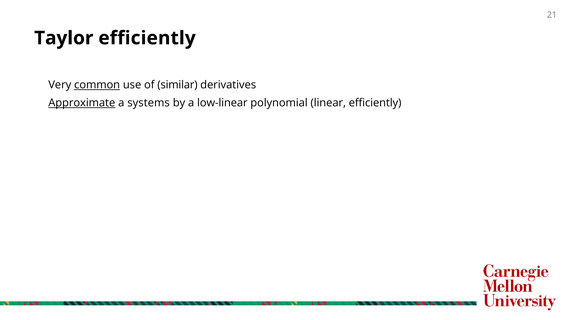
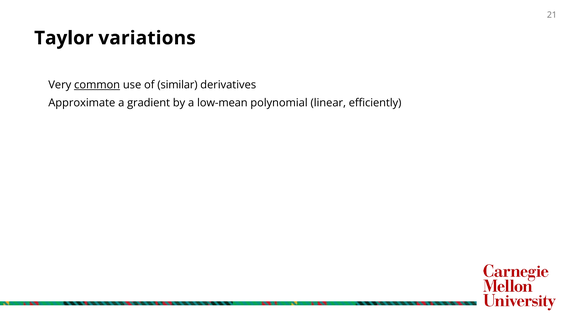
Taylor efficiently: efficiently -> variations
Approximate underline: present -> none
systems: systems -> gradient
low-linear: low-linear -> low-mean
